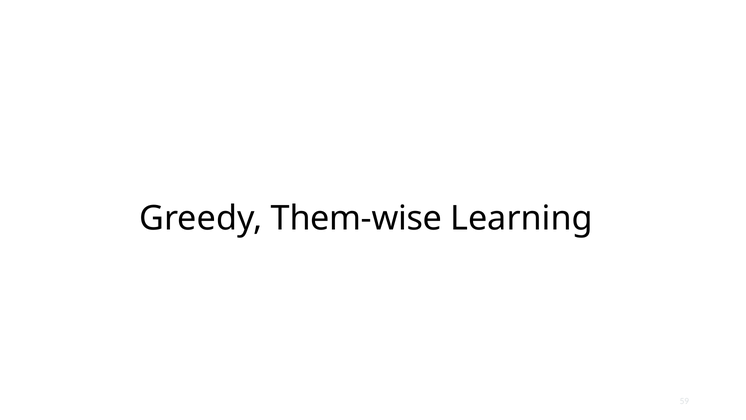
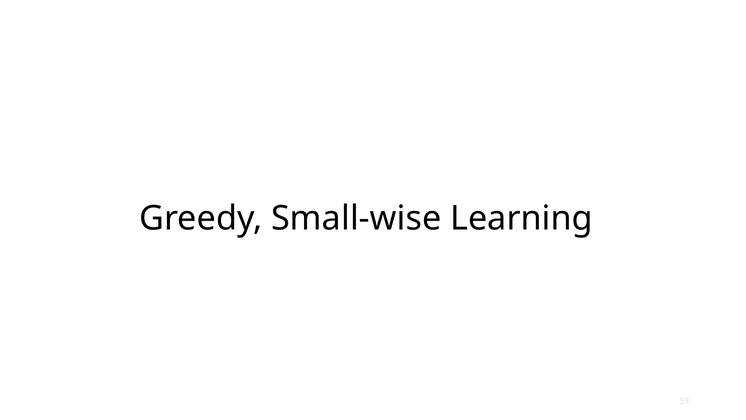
Them-wise: Them-wise -> Small-wise
